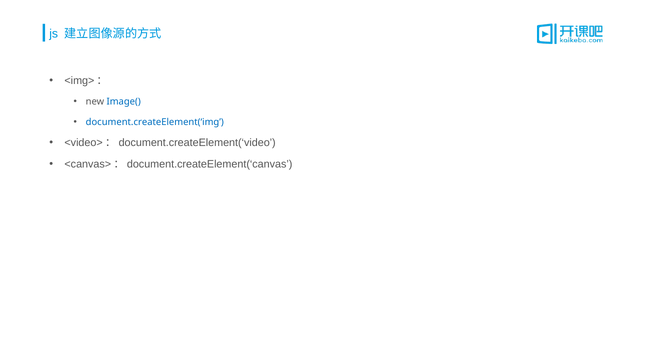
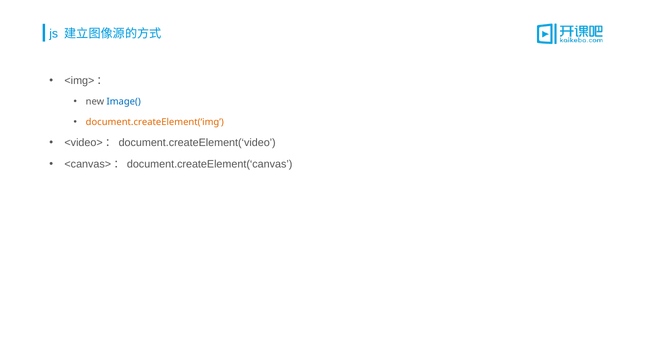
document.createElement(‘img colour: blue -> orange
